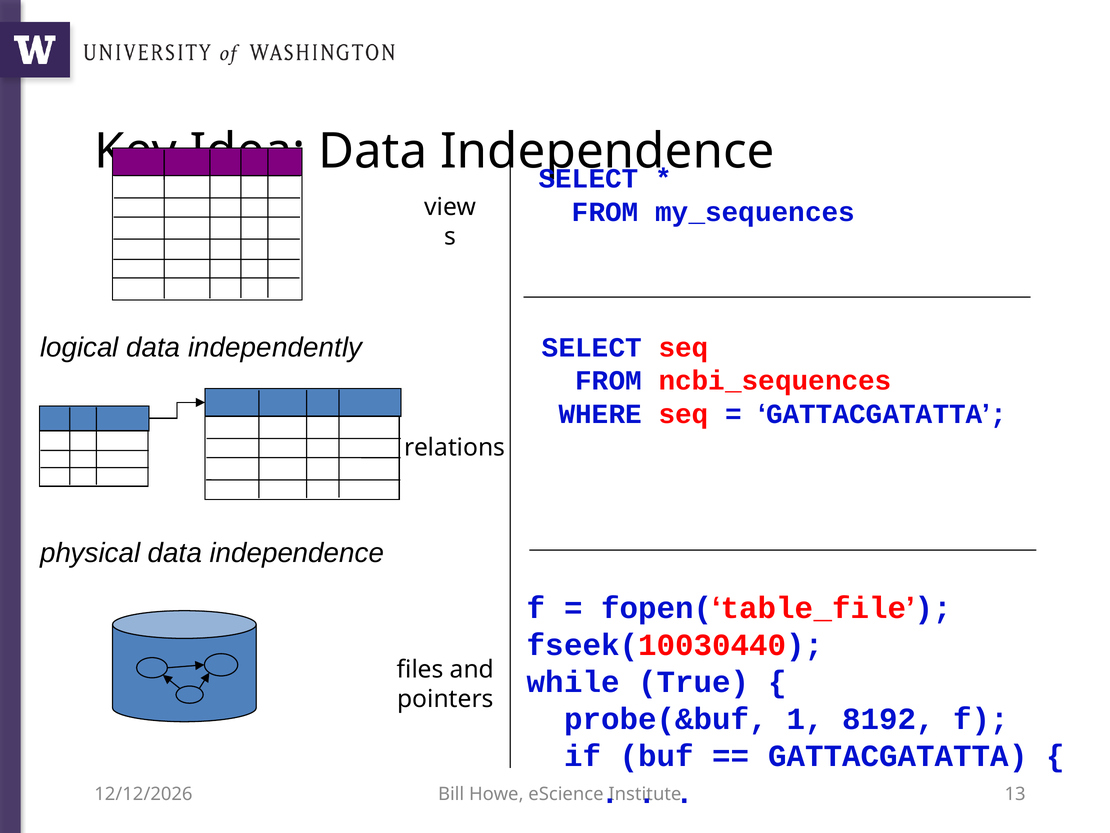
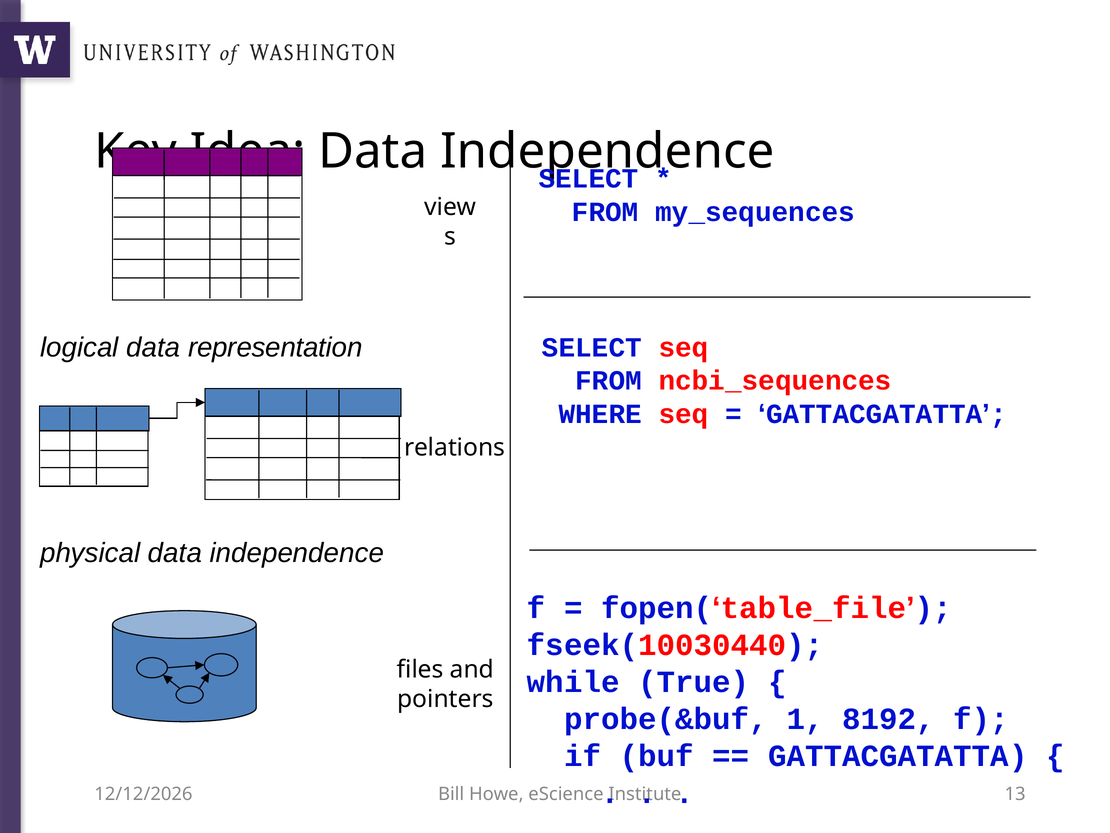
independently: independently -> representation
